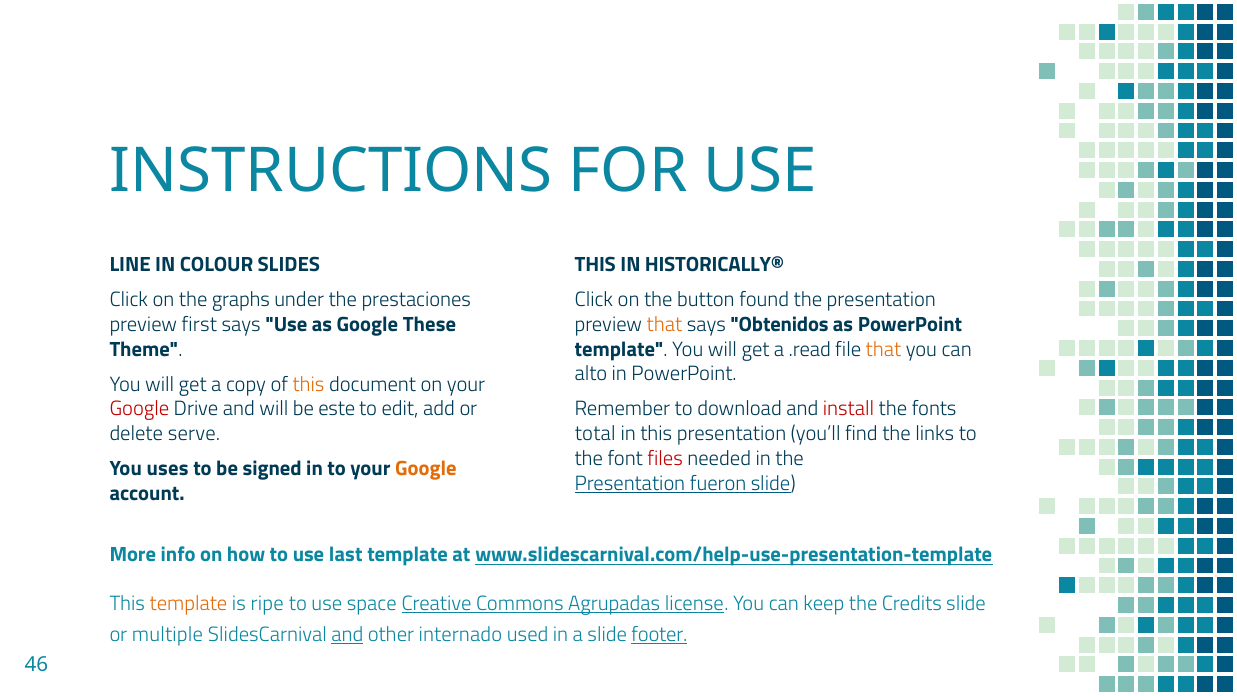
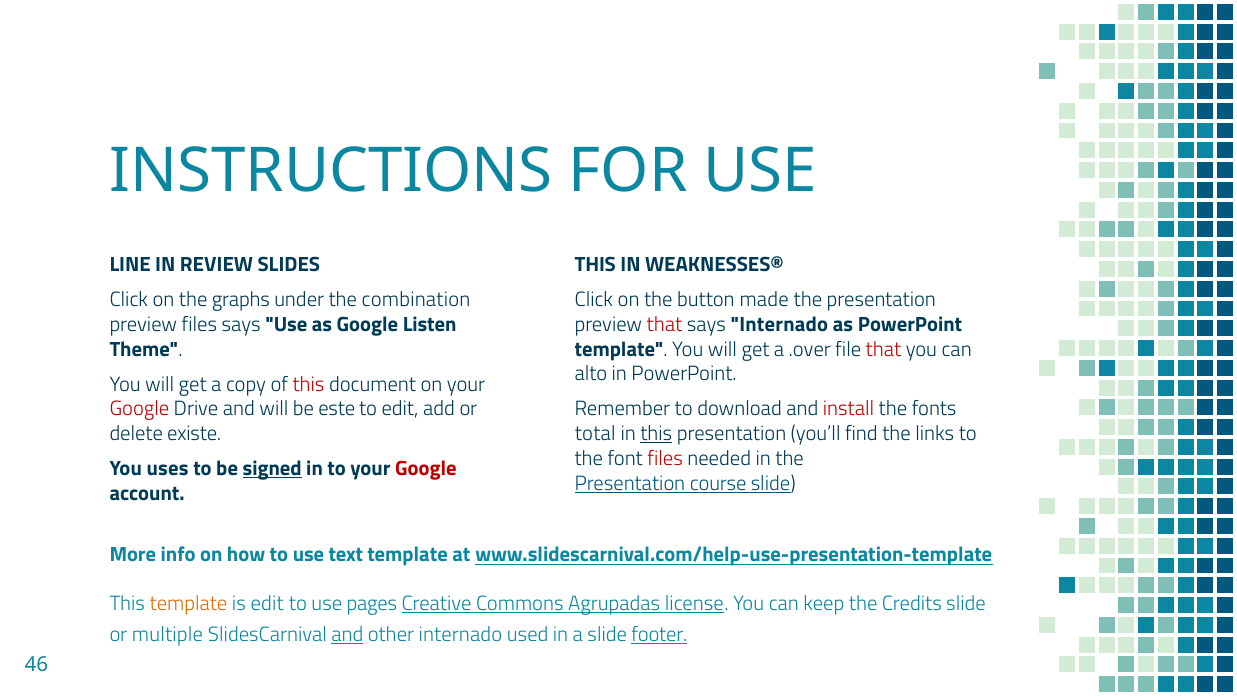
COLOUR: COLOUR -> REVIEW
HISTORICALLY®: HISTORICALLY® -> WEAKNESSES®
prestaciones: prestaciones -> combination
found: found -> made
preview first: first -> files
These: These -> Listen
that at (664, 324) colour: orange -> red
says Obtenidos: Obtenidos -> Internado
.read: .read -> .over
that at (883, 349) colour: orange -> red
this at (309, 384) colour: orange -> red
serve: serve -> existe
this at (656, 434) underline: none -> present
signed underline: none -> present
Google at (426, 469) colour: orange -> red
fueron: fueron -> course
last: last -> text
is ripe: ripe -> edit
space: space -> pages
